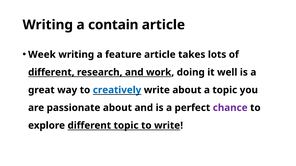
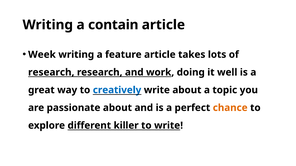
different at (51, 72): different -> research
chance colour: purple -> orange
different topic: topic -> killer
